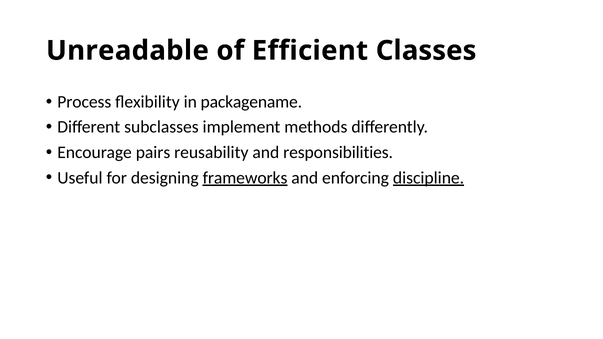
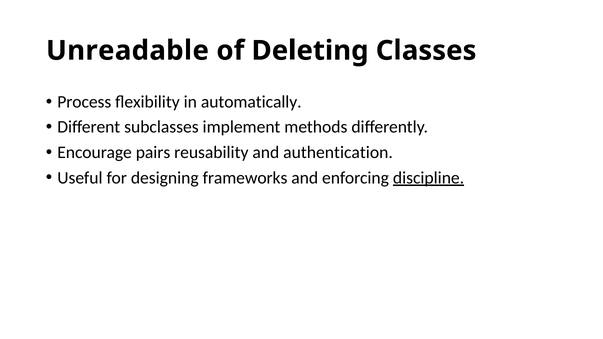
Efficient: Efficient -> Deleting
packagename: packagename -> automatically
responsibilities: responsibilities -> authentication
frameworks underline: present -> none
